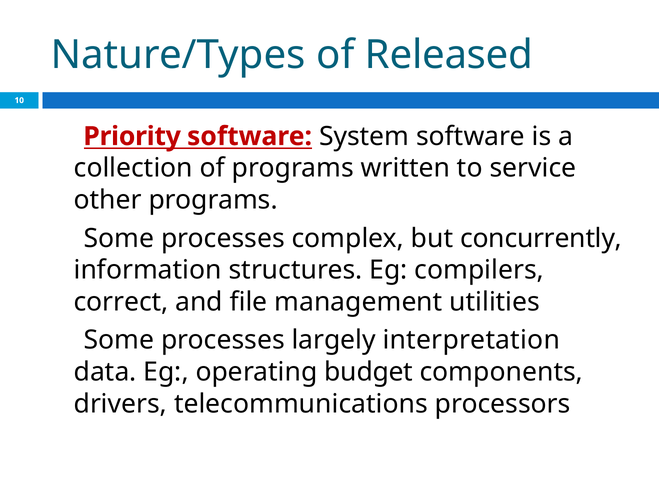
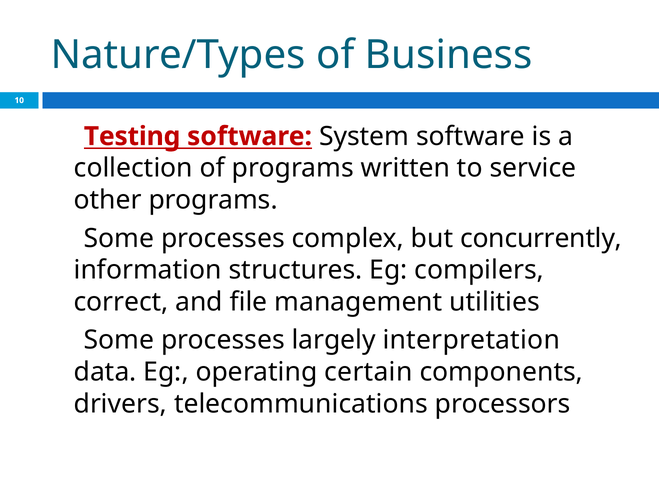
Released: Released -> Business
Priority: Priority -> Testing
budget: budget -> certain
